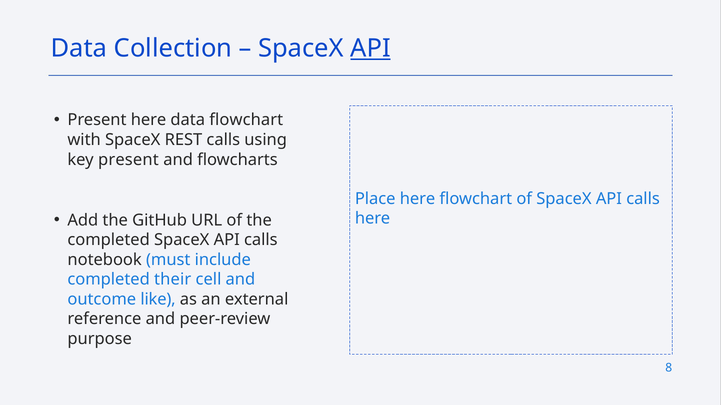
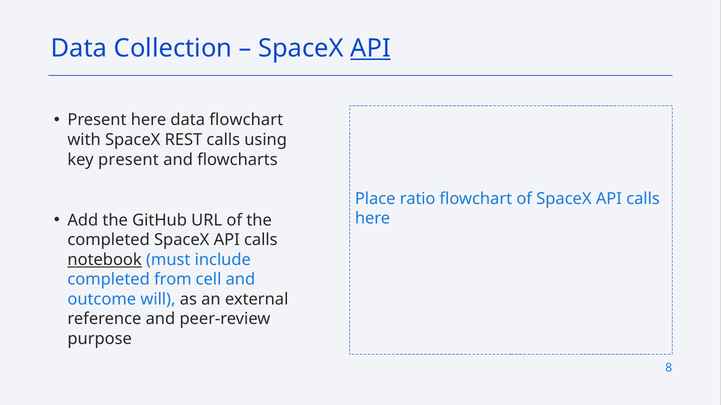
Place here: here -> ratio
notebook underline: none -> present
their: their -> from
like: like -> will
